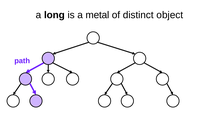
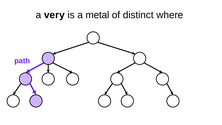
long: long -> very
object: object -> where
